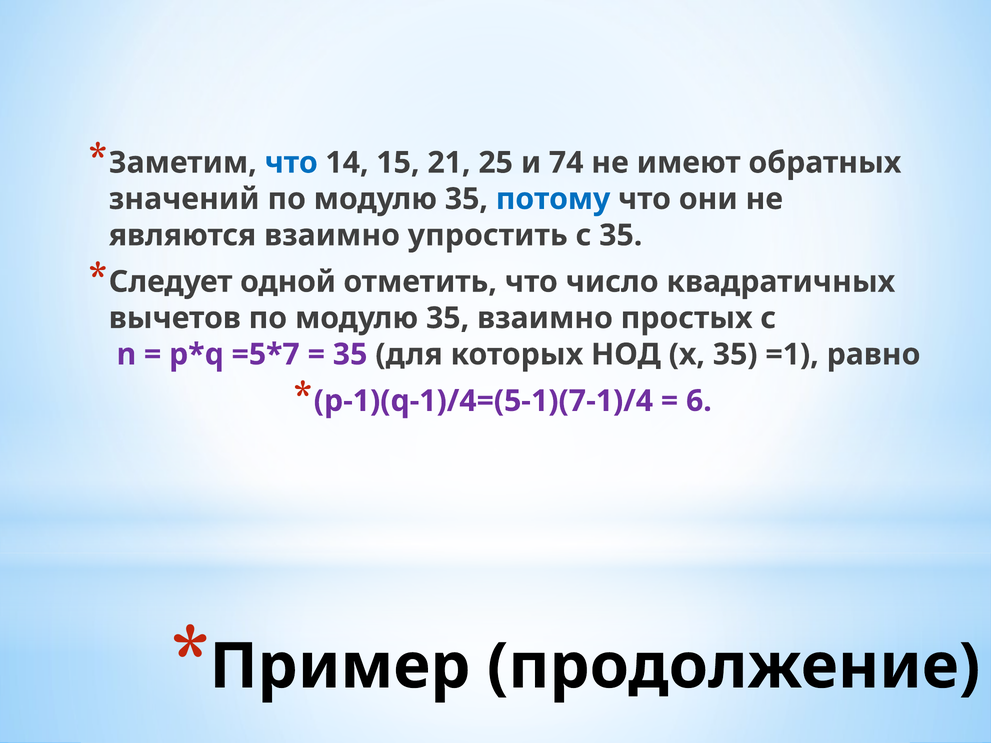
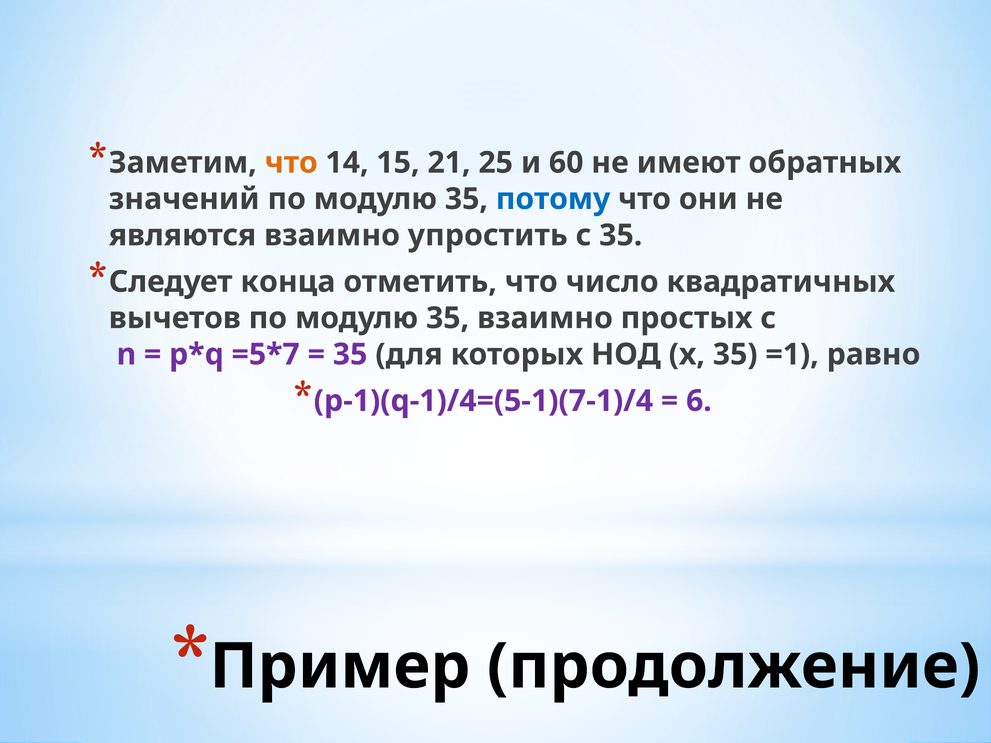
что at (291, 163) colour: blue -> orange
74: 74 -> 60
одной: одной -> конца
